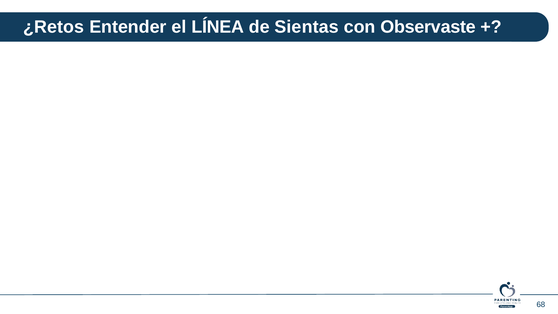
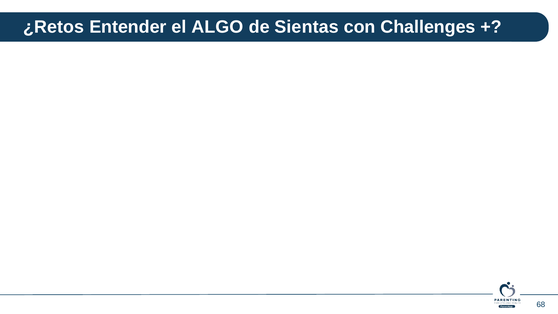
LÍNEA: LÍNEA -> ALGO
Observaste: Observaste -> Challenges
